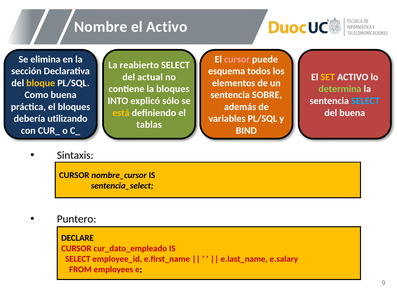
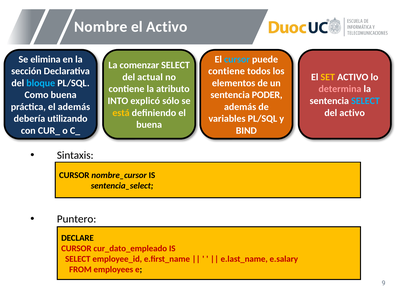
cursor at (237, 59) colour: pink -> light blue
reabierto: reabierto -> comenzar
esquema at (227, 71): esquema -> contiene
bloque colour: yellow -> light blue
la bloques: bloques -> atributo
determina colour: light green -> pink
SOBRE: SOBRE -> PODER
el bloques: bloques -> además
del buena: buena -> activo
tablas at (149, 125): tablas -> buena
